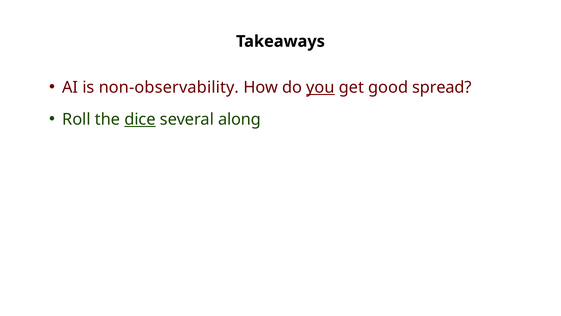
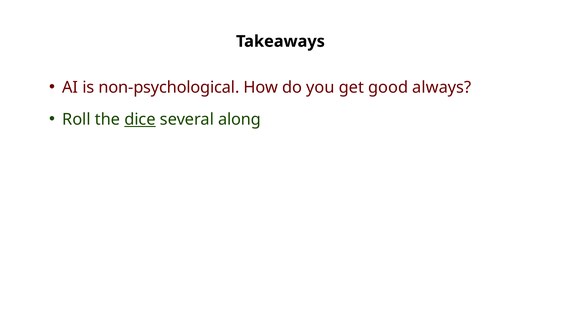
non-observability: non-observability -> non-psychological
you underline: present -> none
spread: spread -> always
